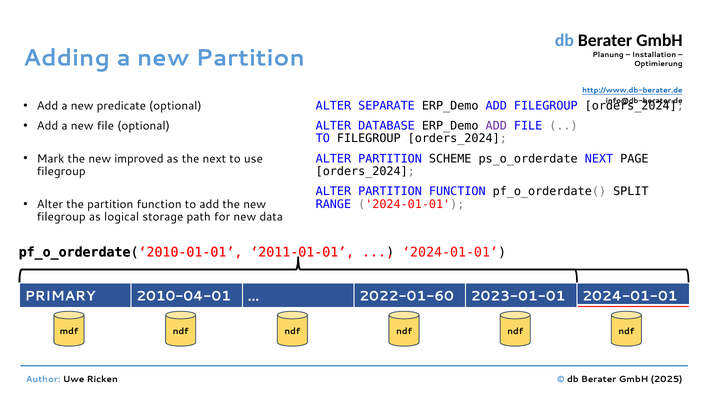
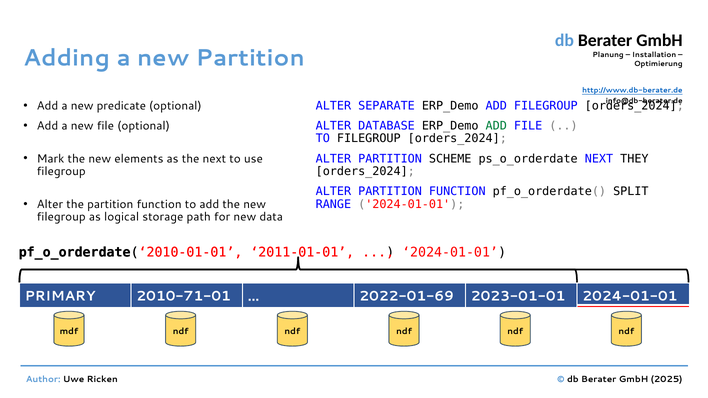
ADD at (496, 126) colour: purple -> green
improved: improved -> elements
PAGE: PAGE -> THEY
2010-04-01: 2010-04-01 -> 2010-71-01
2022-01-60: 2022-01-60 -> 2022-01-69
